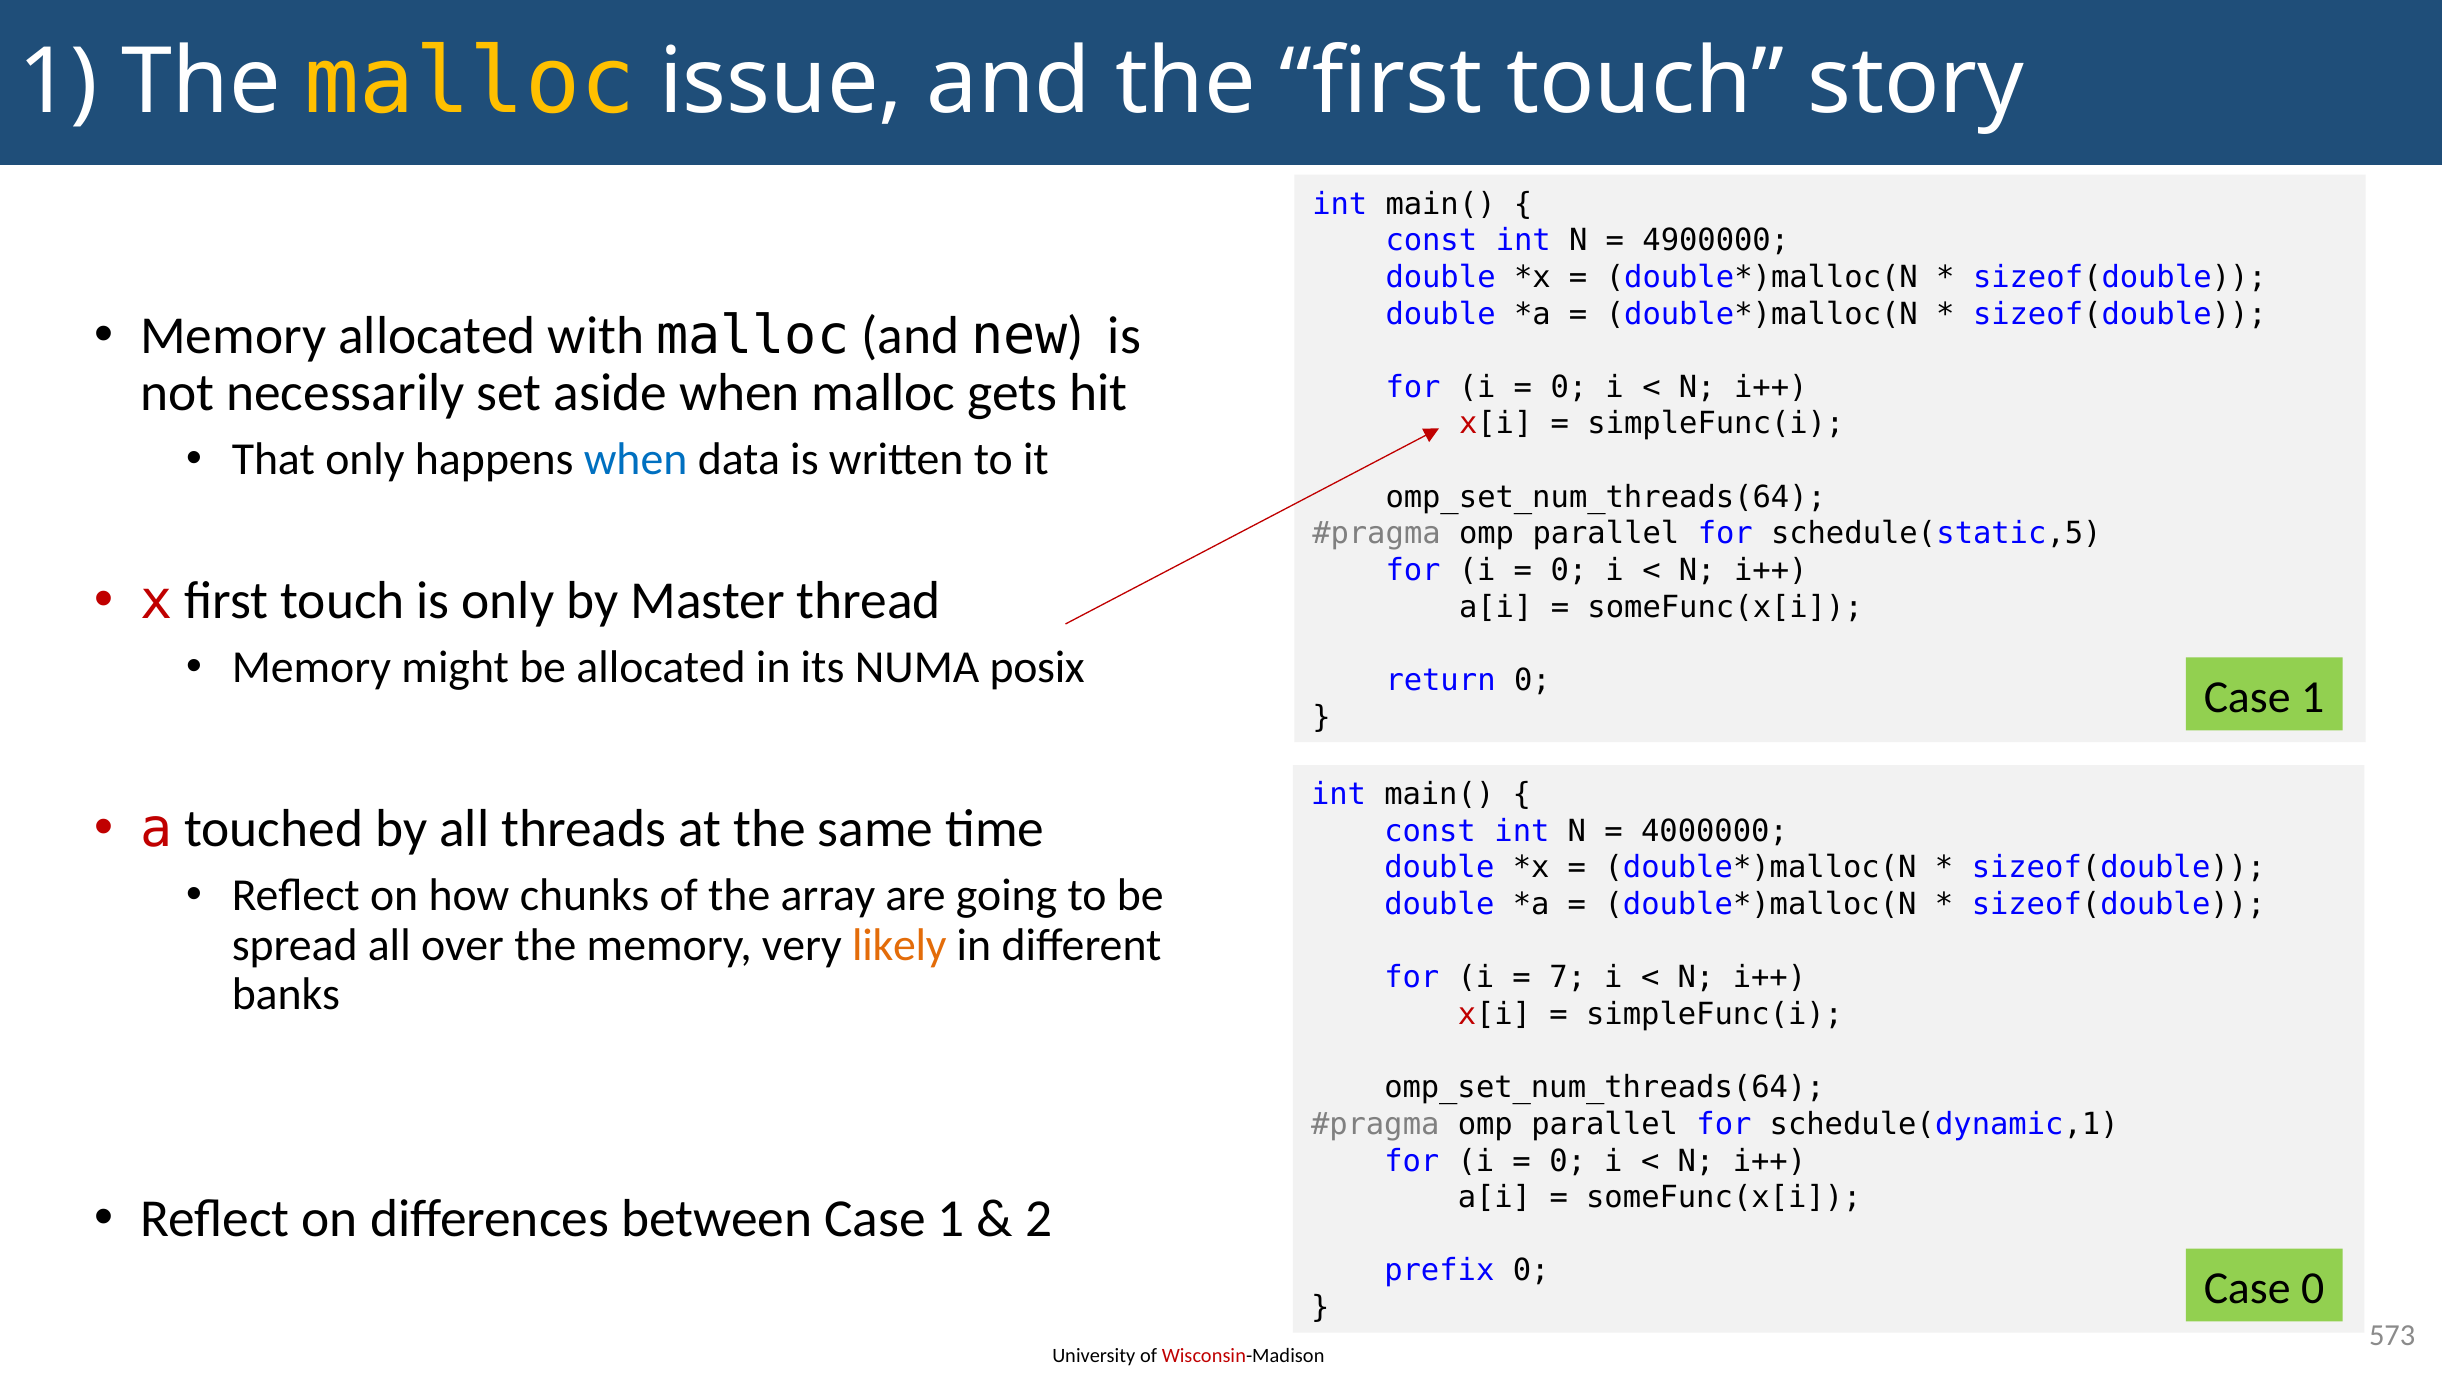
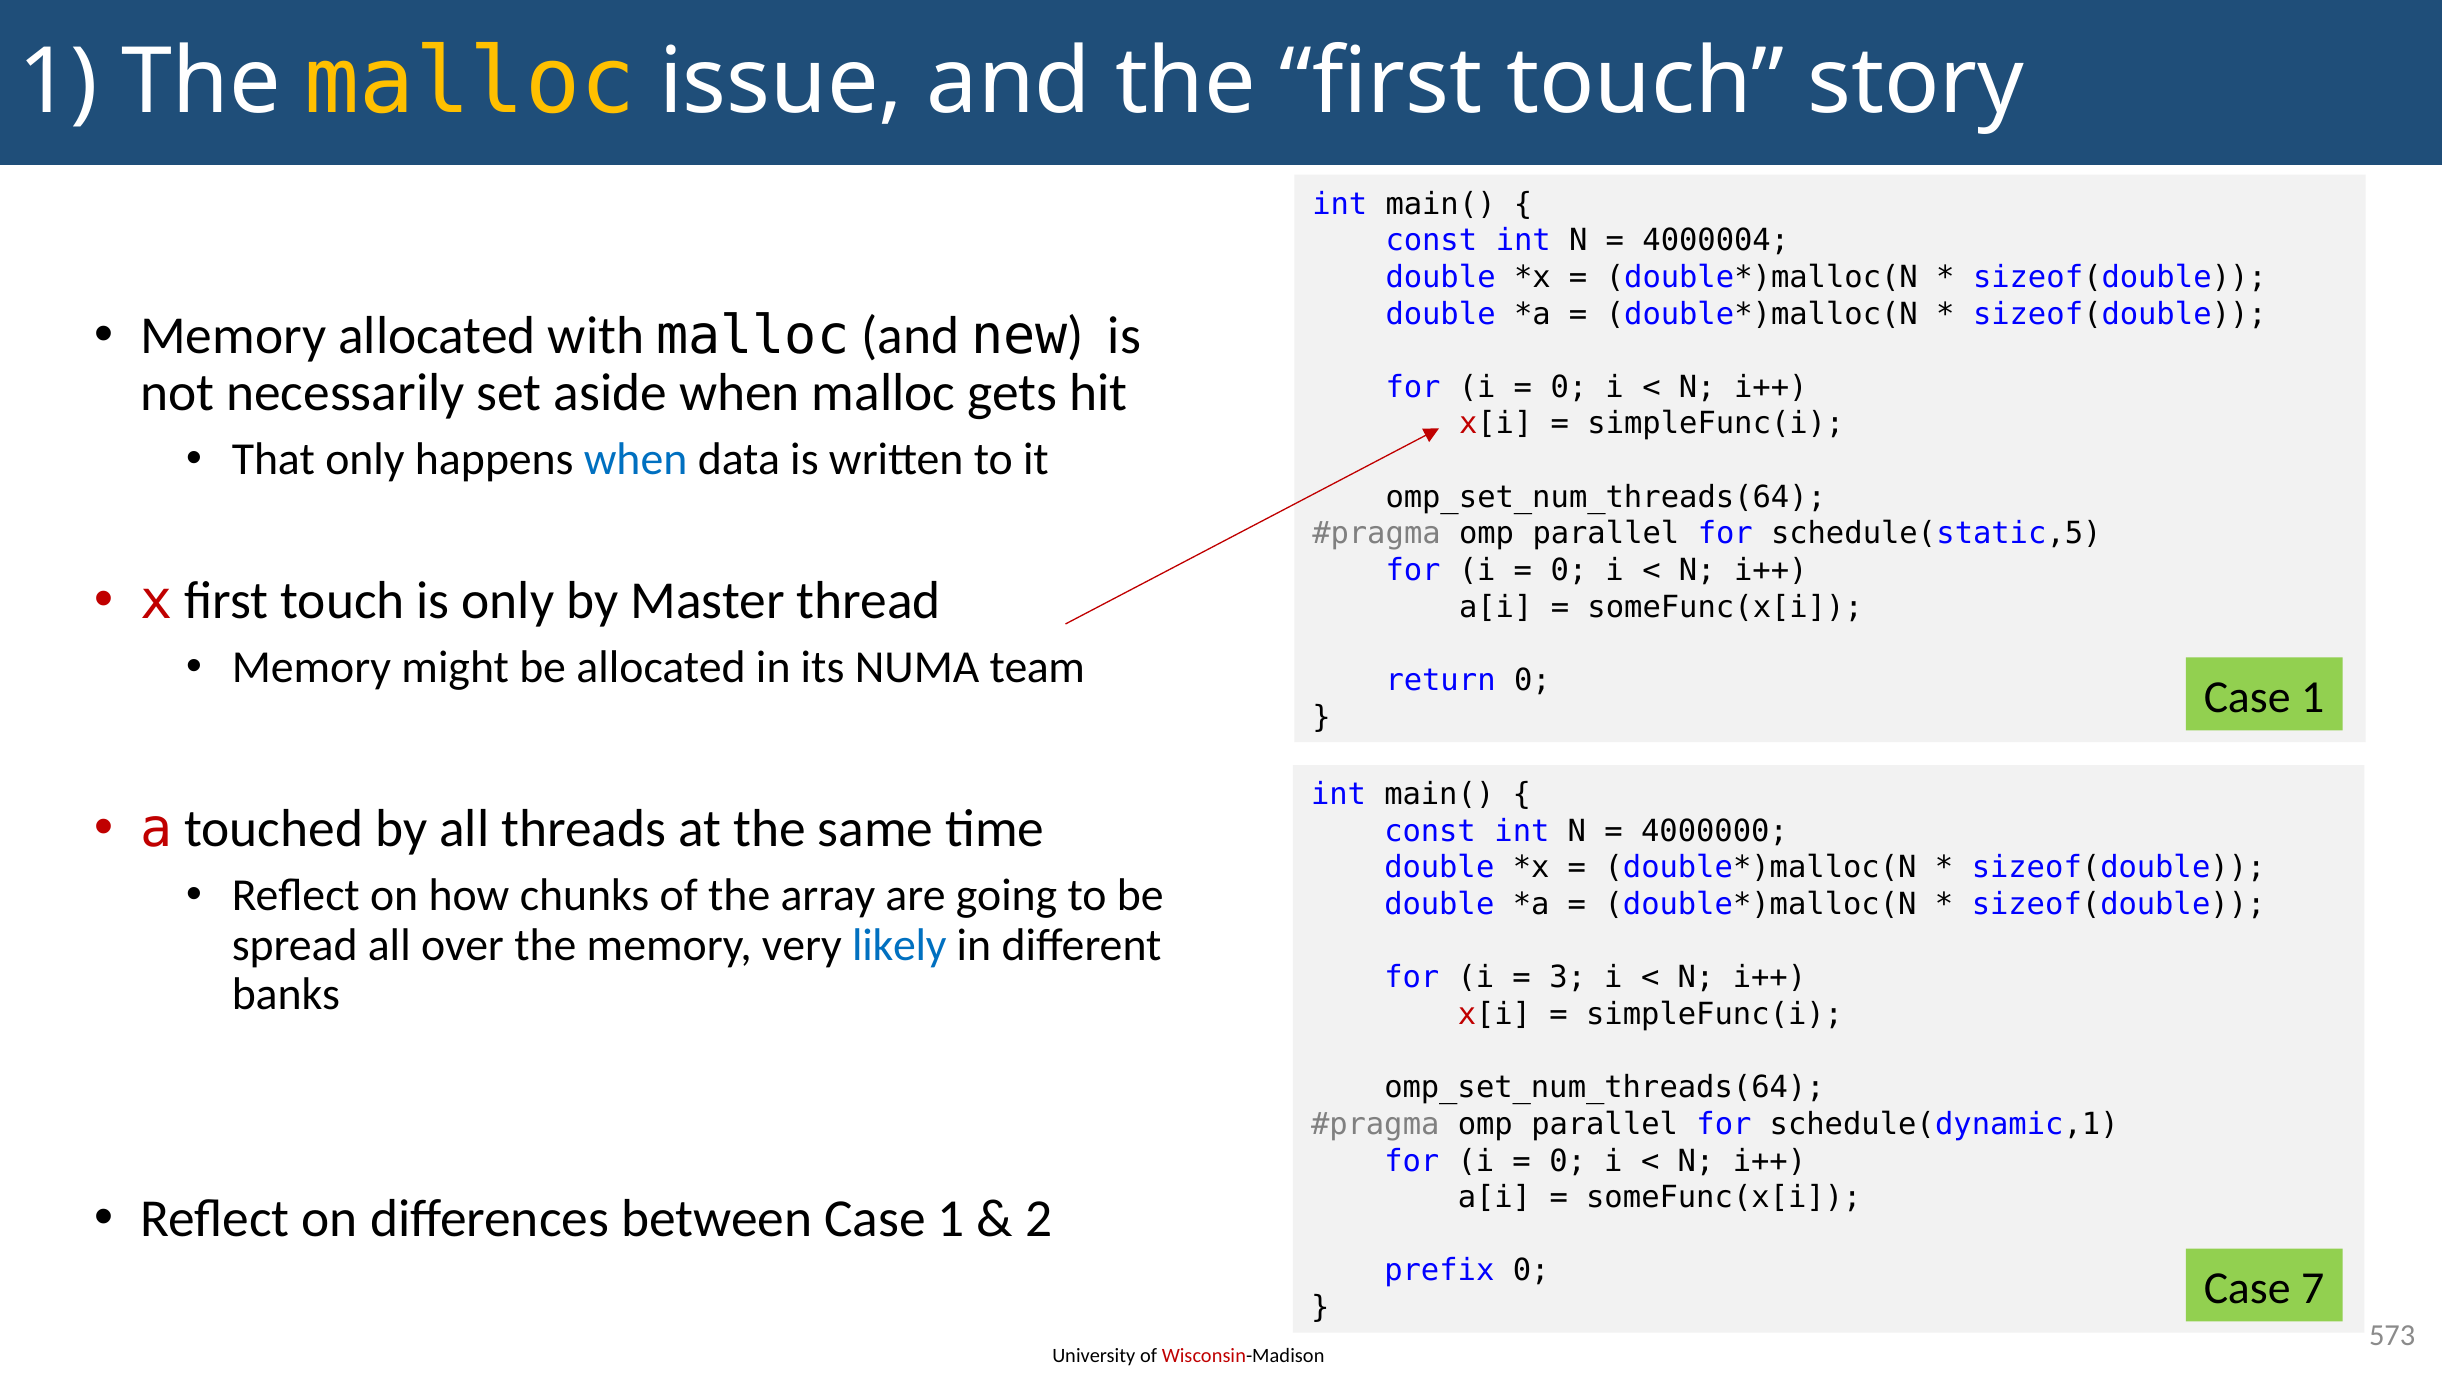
4900000: 4900000 -> 4000004
posix: posix -> team
likely colour: orange -> blue
7: 7 -> 3
Case 0: 0 -> 7
